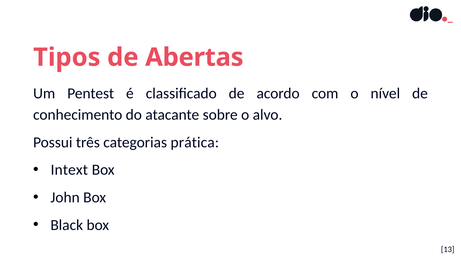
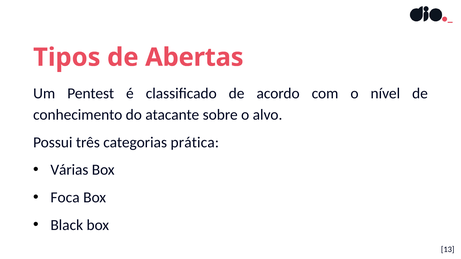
Intext: Intext -> Várias
John: John -> Foca
